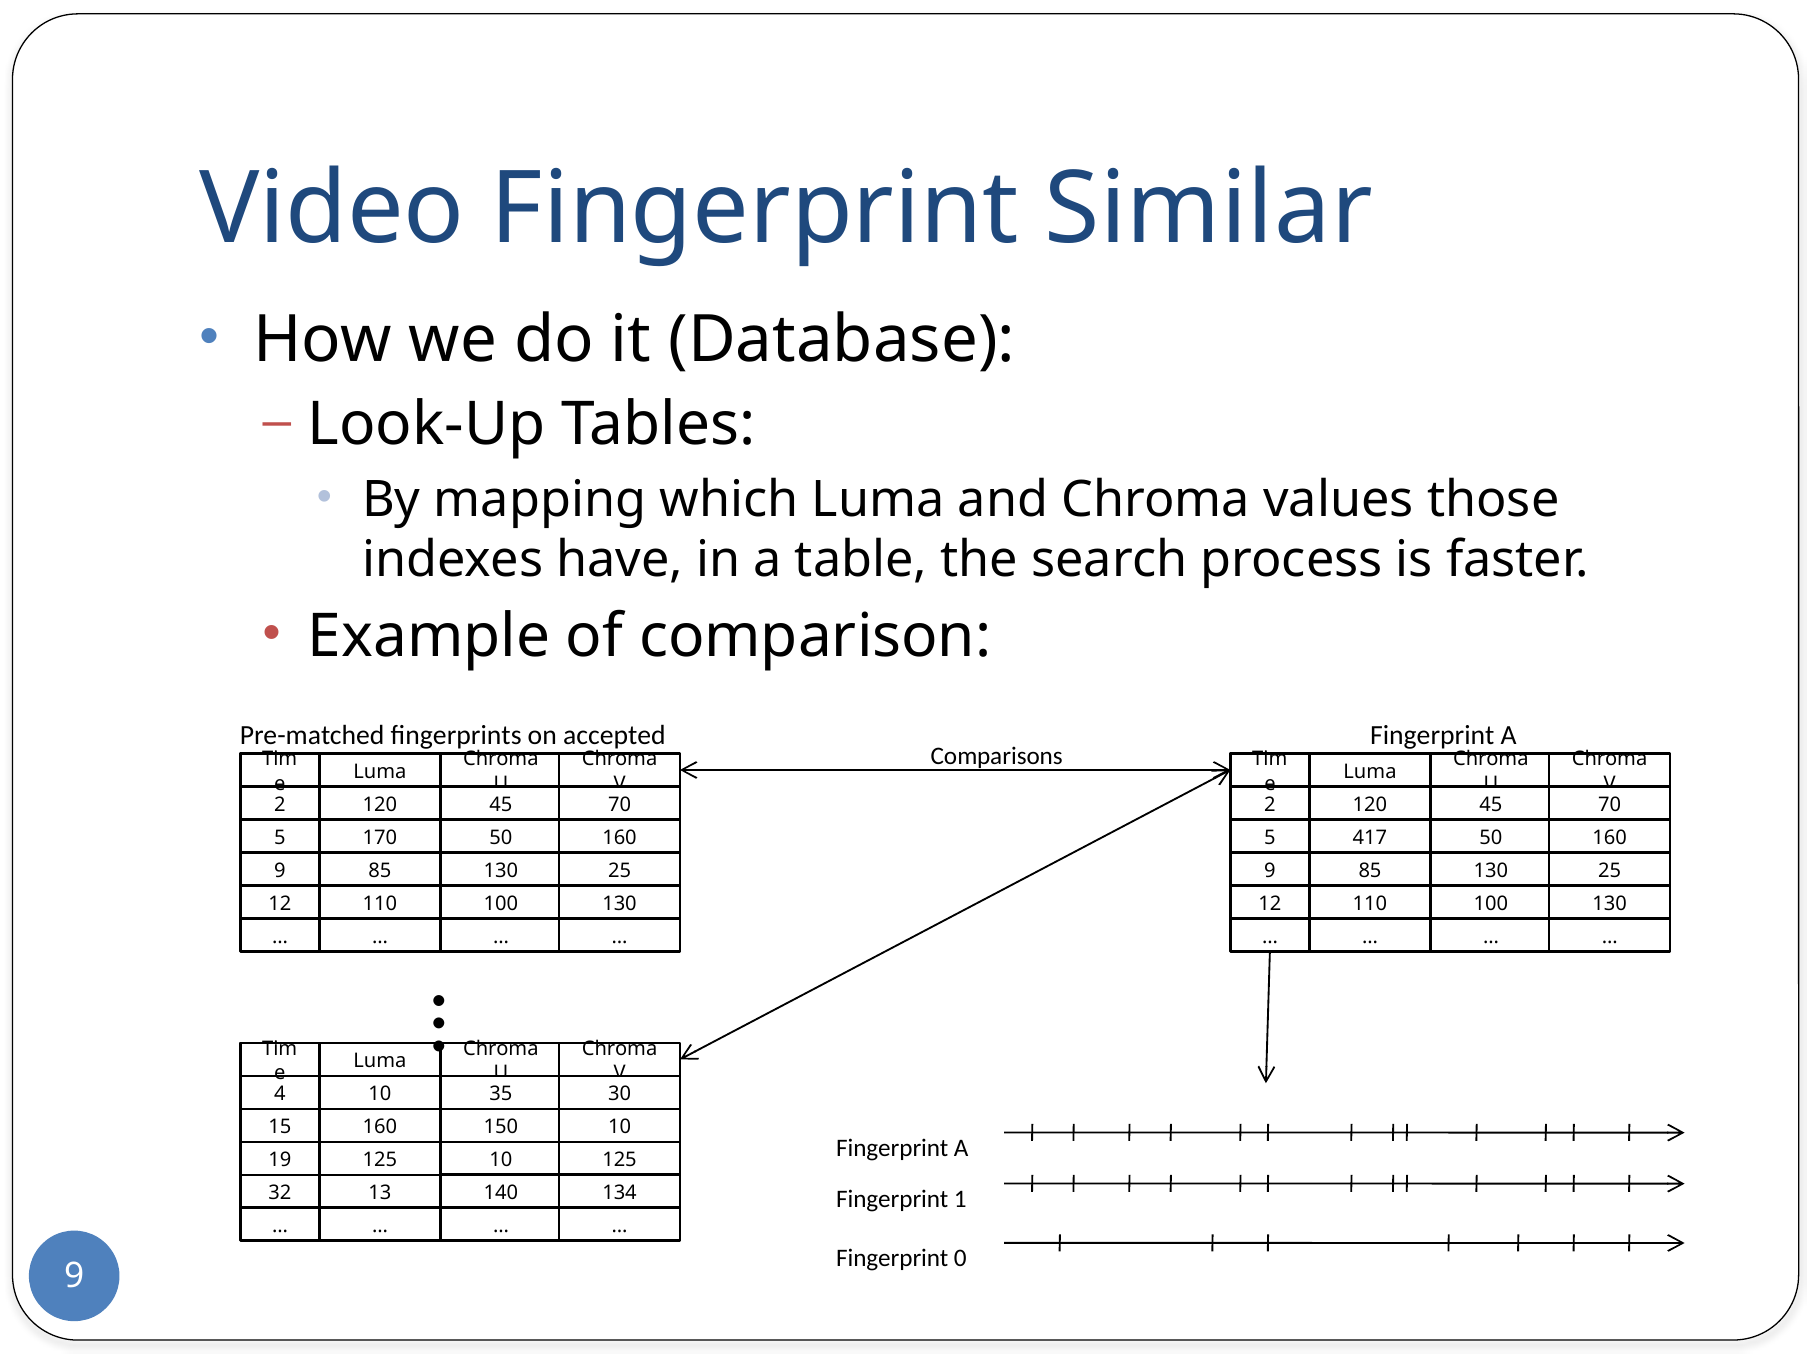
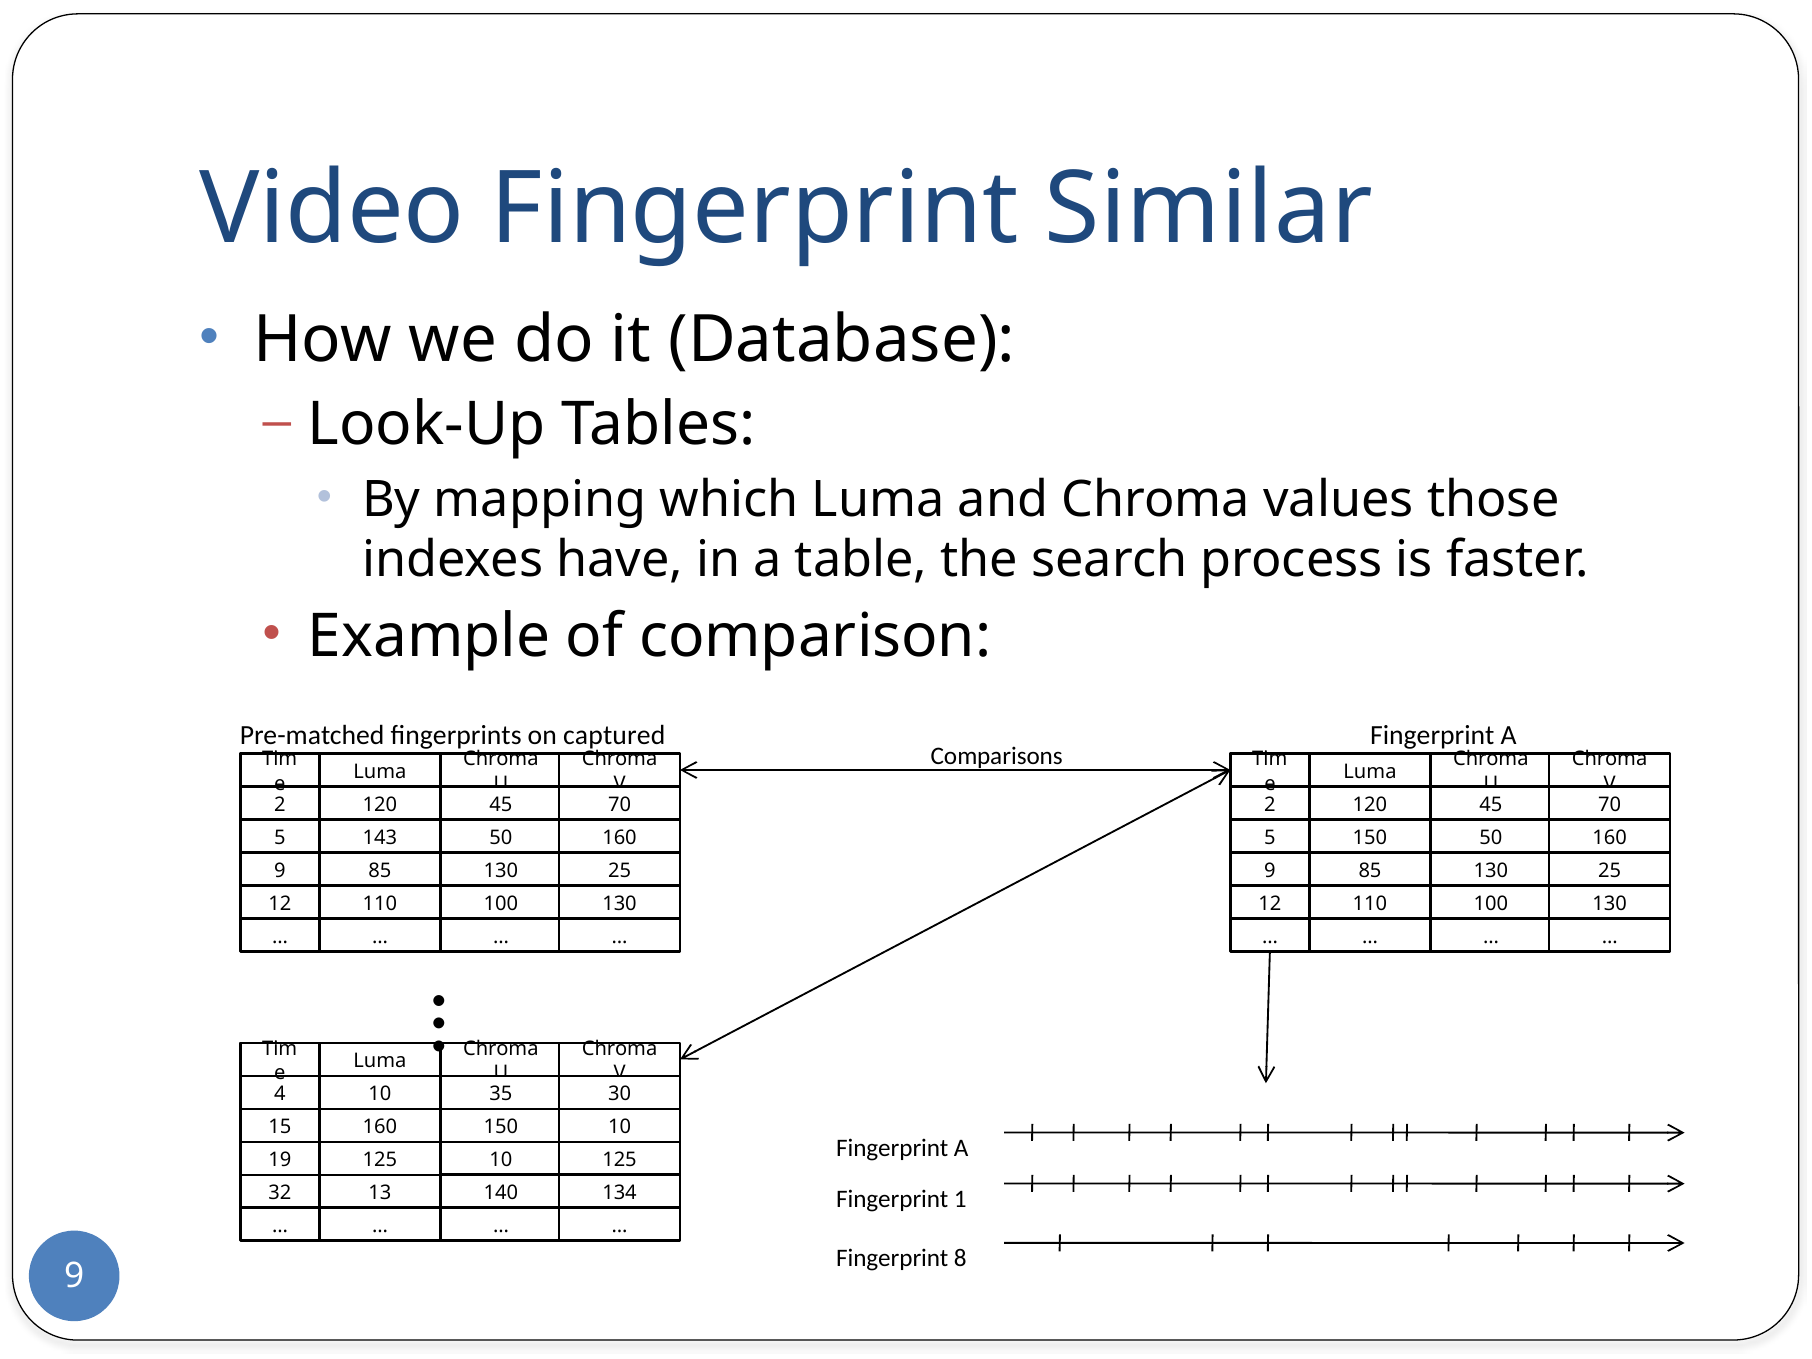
accepted: accepted -> captured
170: 170 -> 143
5 417: 417 -> 150
0: 0 -> 8
